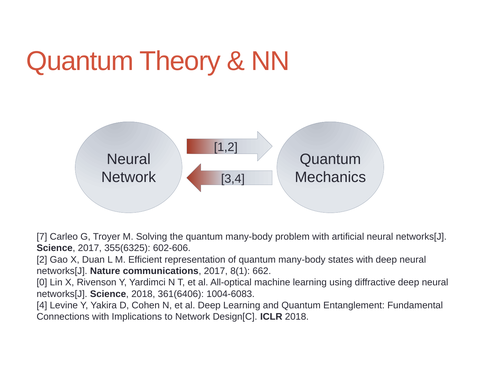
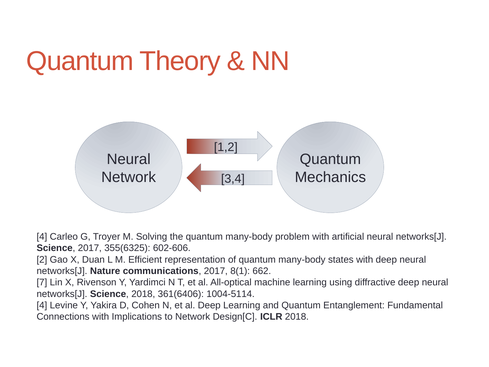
7 at (42, 237): 7 -> 4
0: 0 -> 7
1004-6083: 1004-6083 -> 1004-5114
